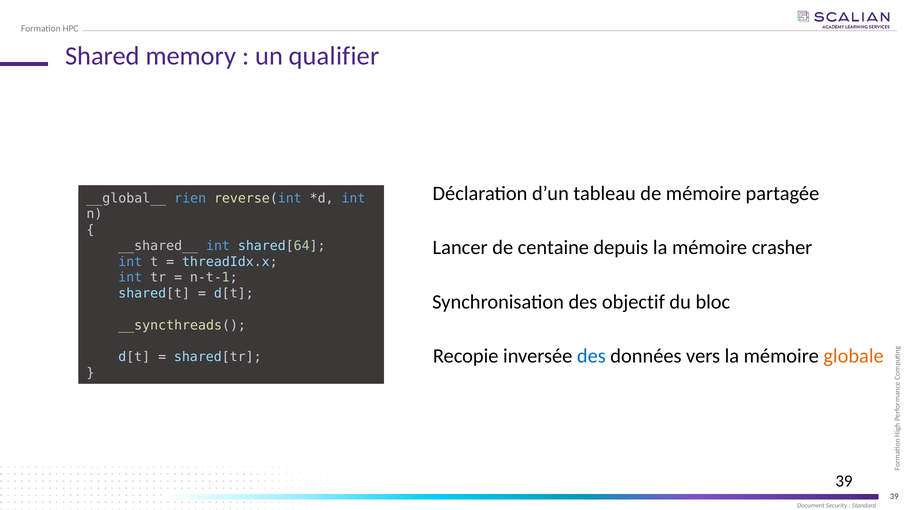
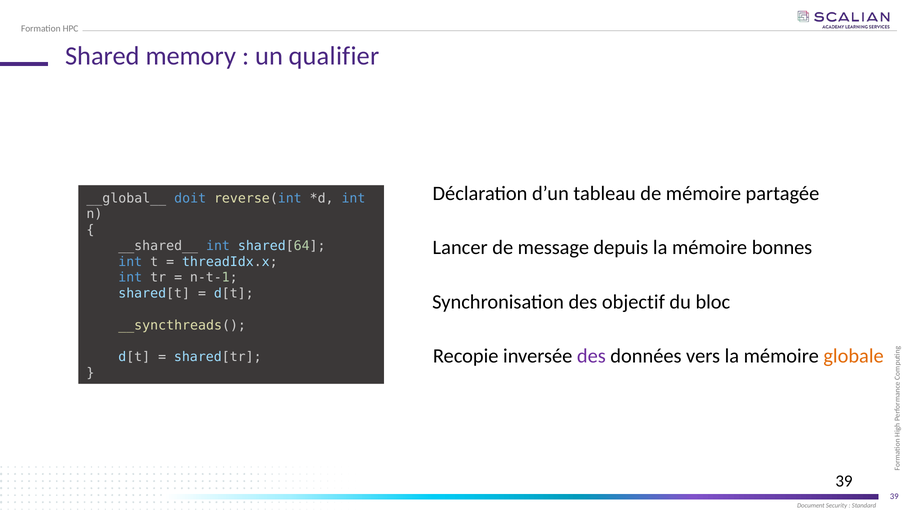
rien: rien -> doit
centaine: centaine -> message
crasher: crasher -> bonnes
des at (591, 356) colour: blue -> purple
